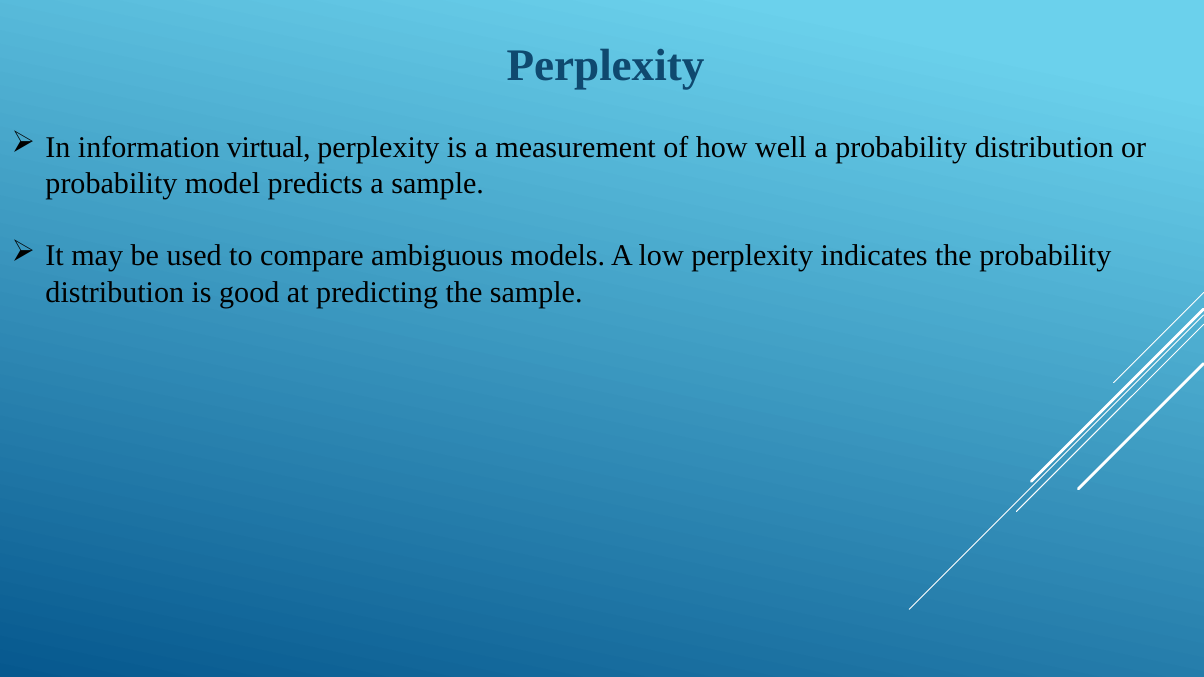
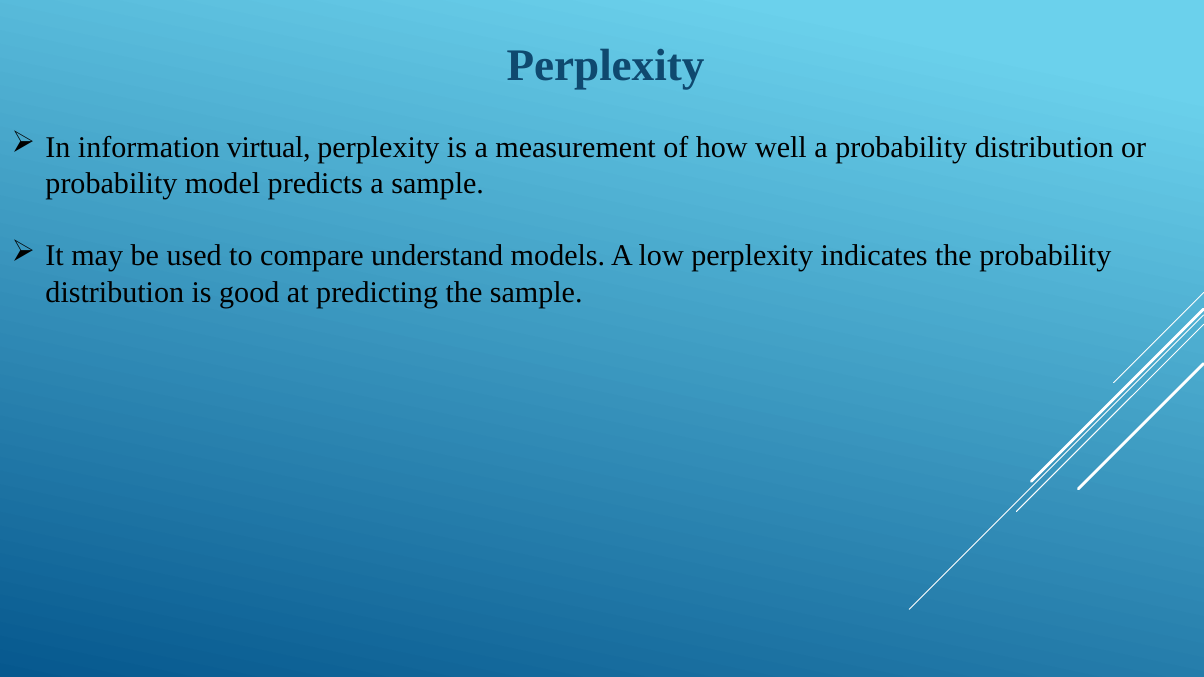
ambiguous: ambiguous -> understand
